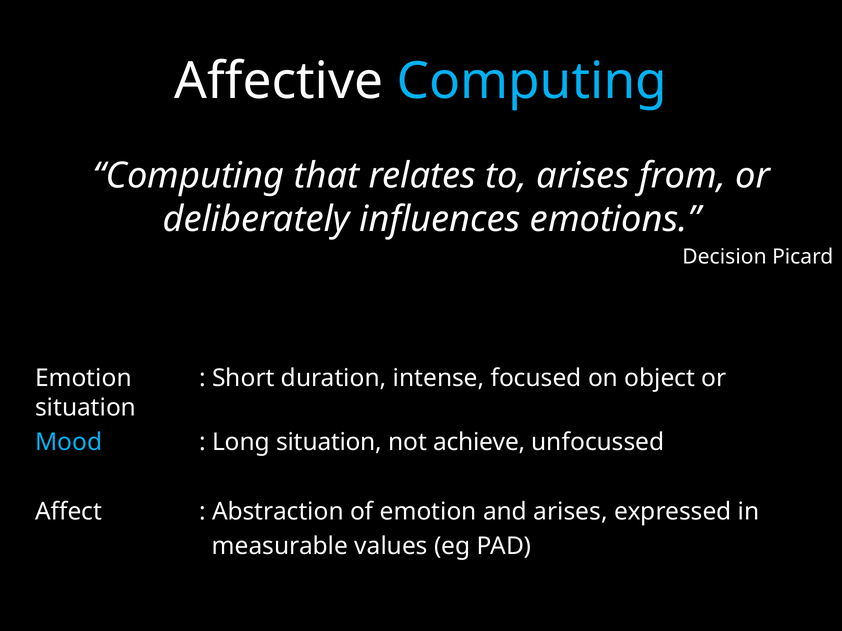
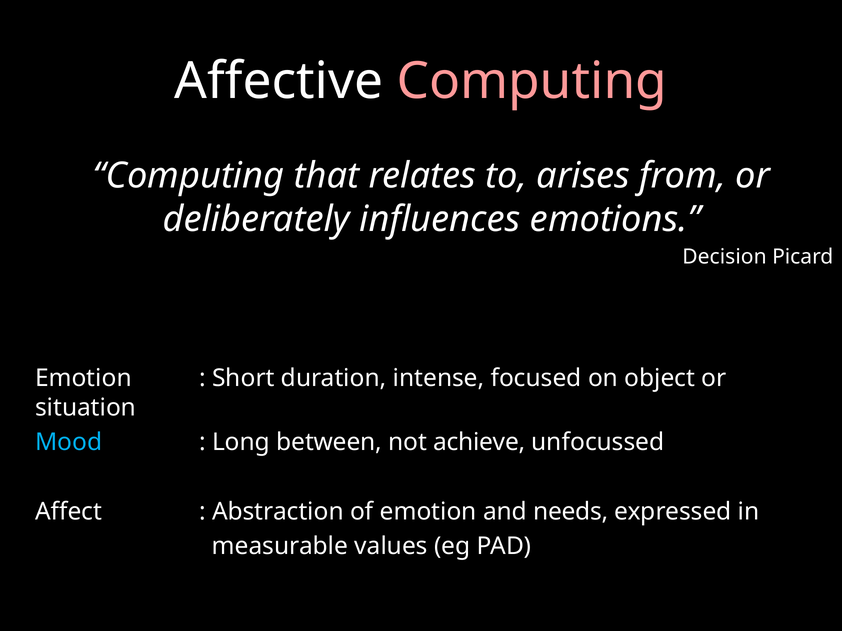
Computing at (532, 82) colour: light blue -> pink
Long situation: situation -> between
and arises: arises -> needs
